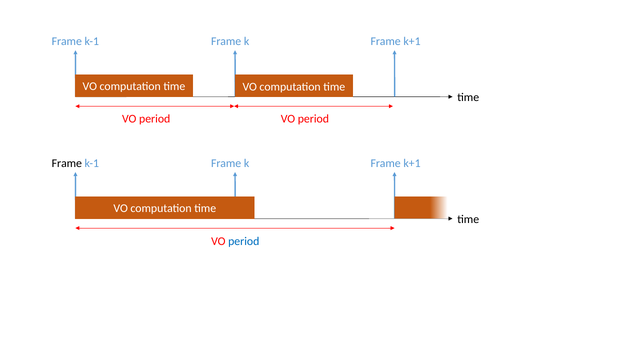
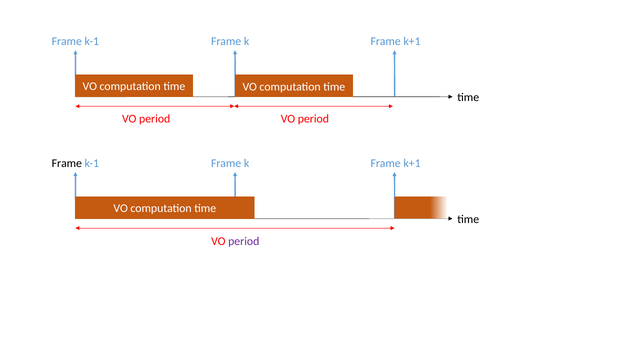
period at (244, 241) colour: blue -> purple
